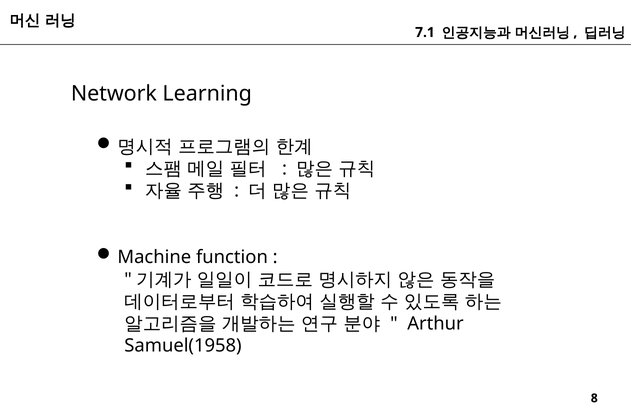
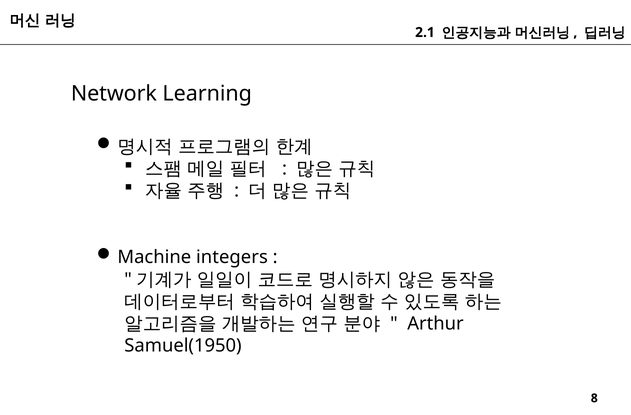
7.1: 7.1 -> 2.1
function: function -> integers
Samuel(1958: Samuel(1958 -> Samuel(1950
